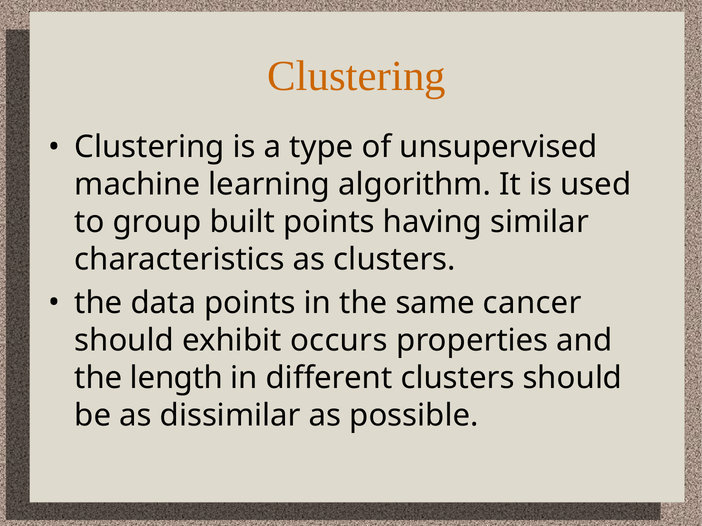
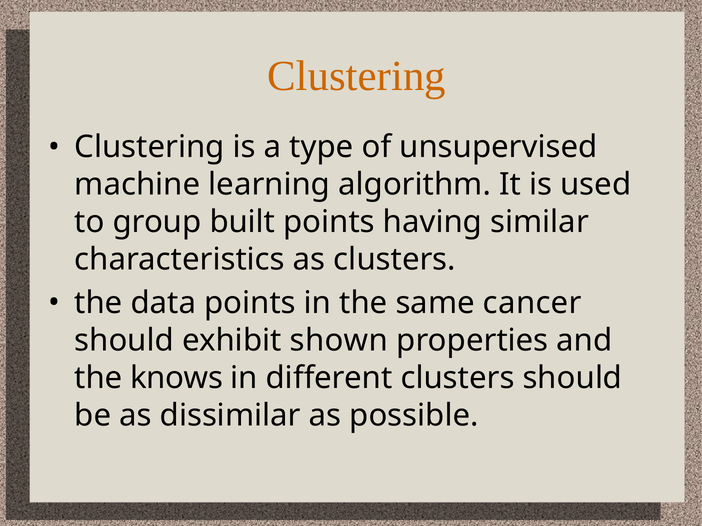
occurs: occurs -> shown
length: length -> knows
